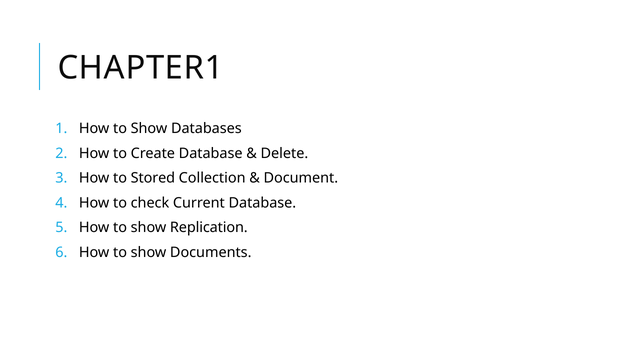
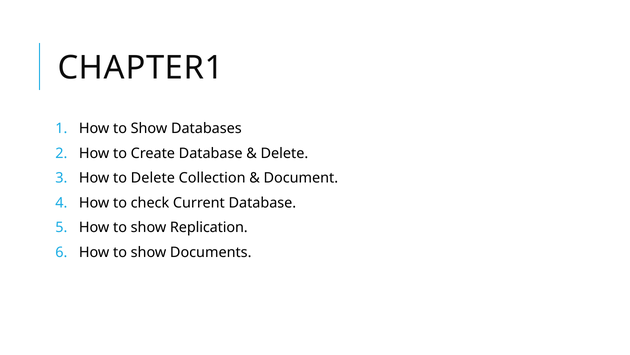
to Stored: Stored -> Delete
